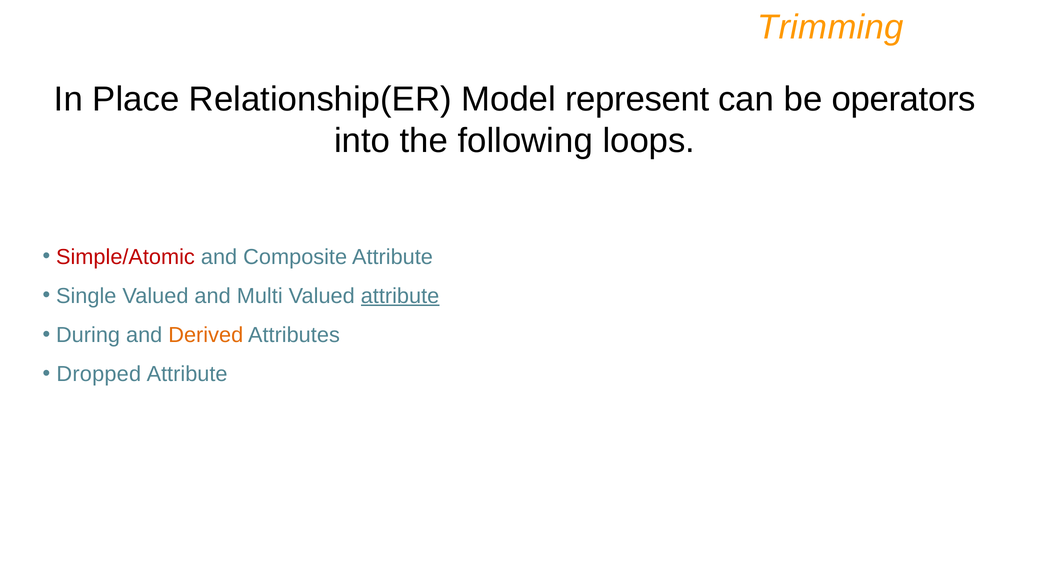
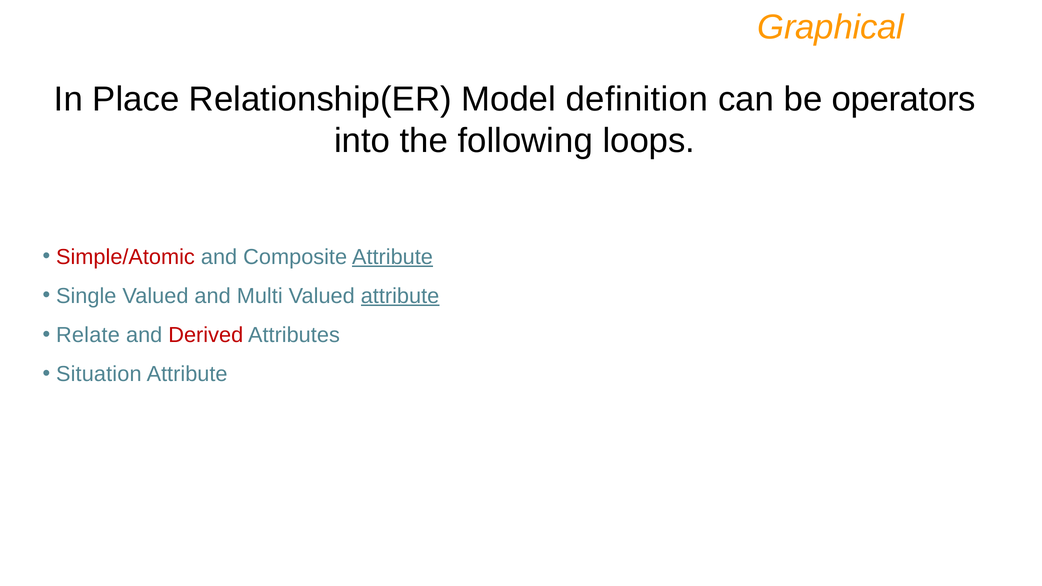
Trimming: Trimming -> Graphical
represent: represent -> definition
Attribute at (392, 257) underline: none -> present
During: During -> Relate
Derived colour: orange -> red
Dropped: Dropped -> Situation
